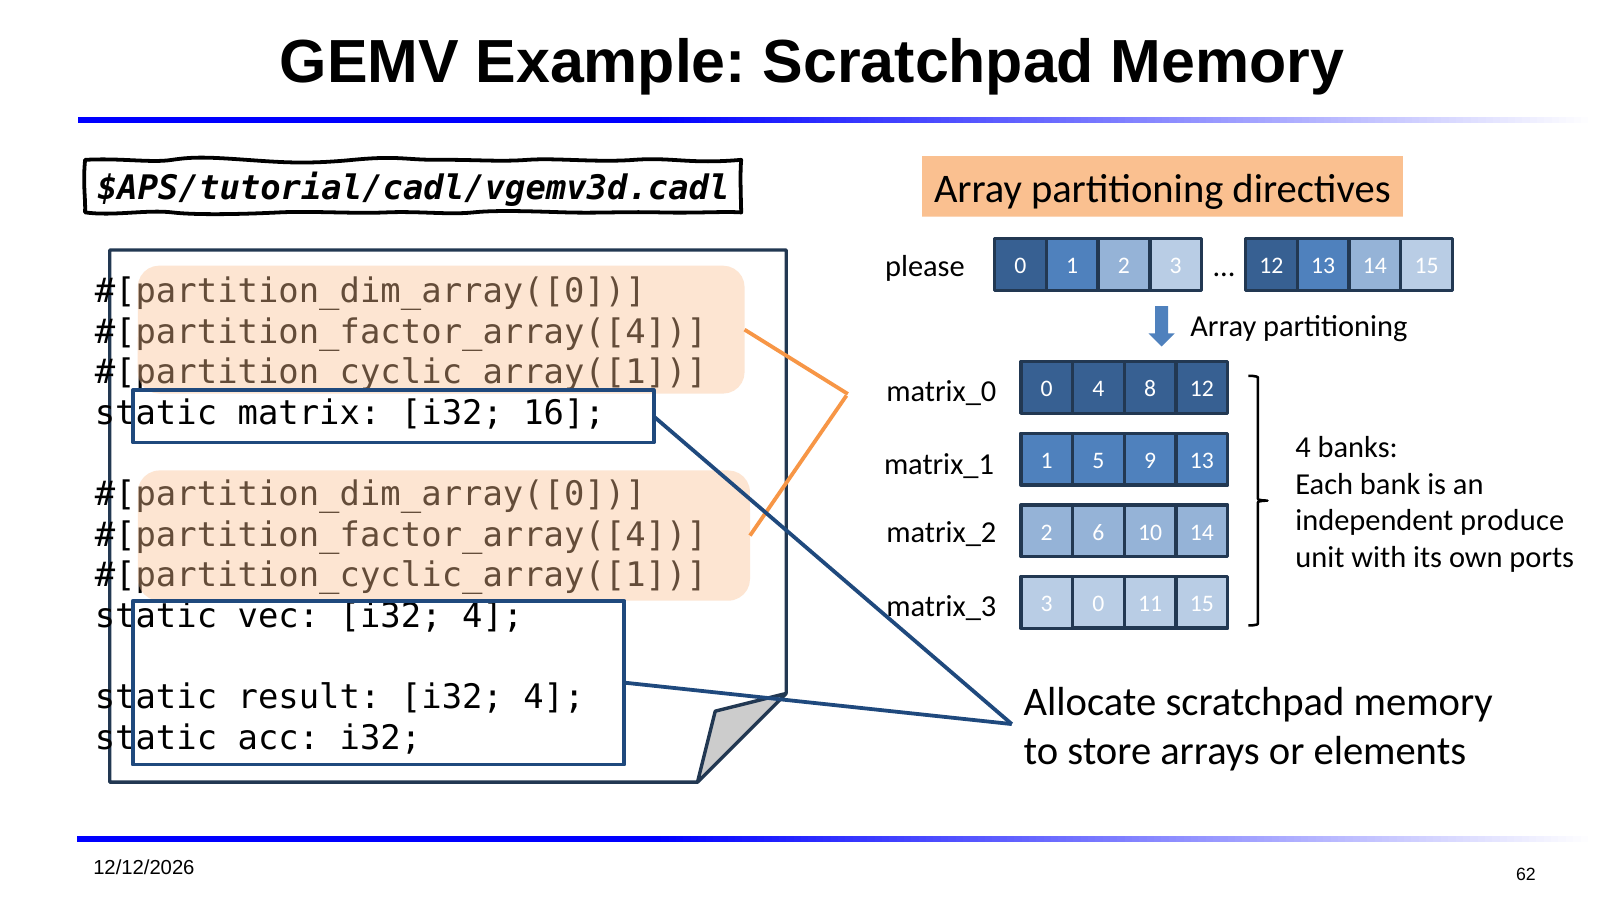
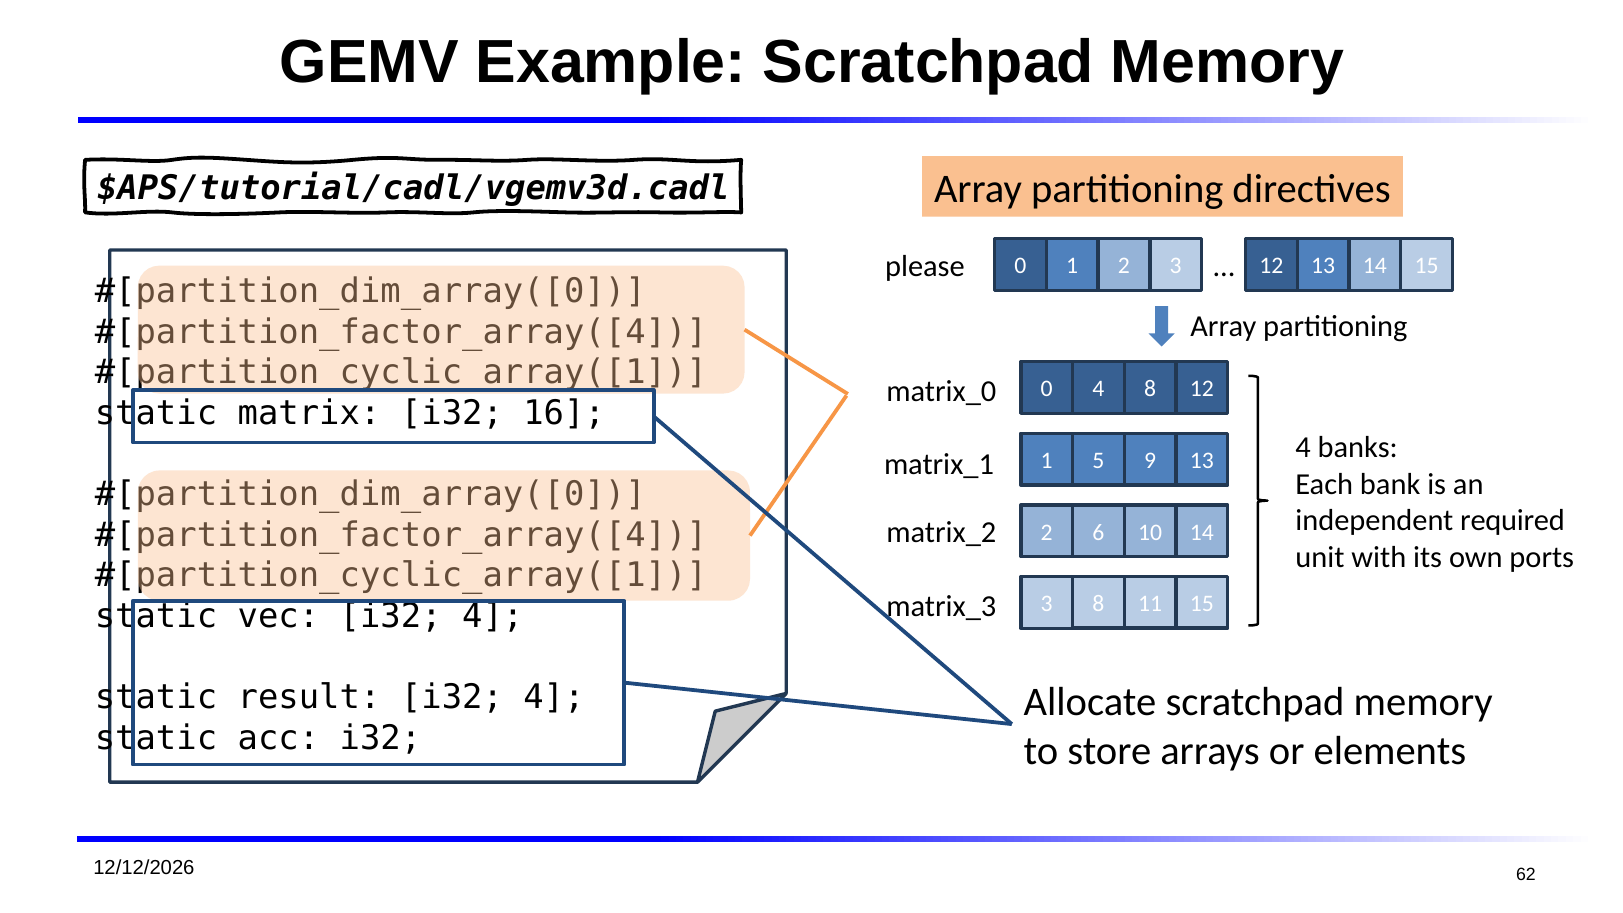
produce: produce -> required
3 0: 0 -> 8
